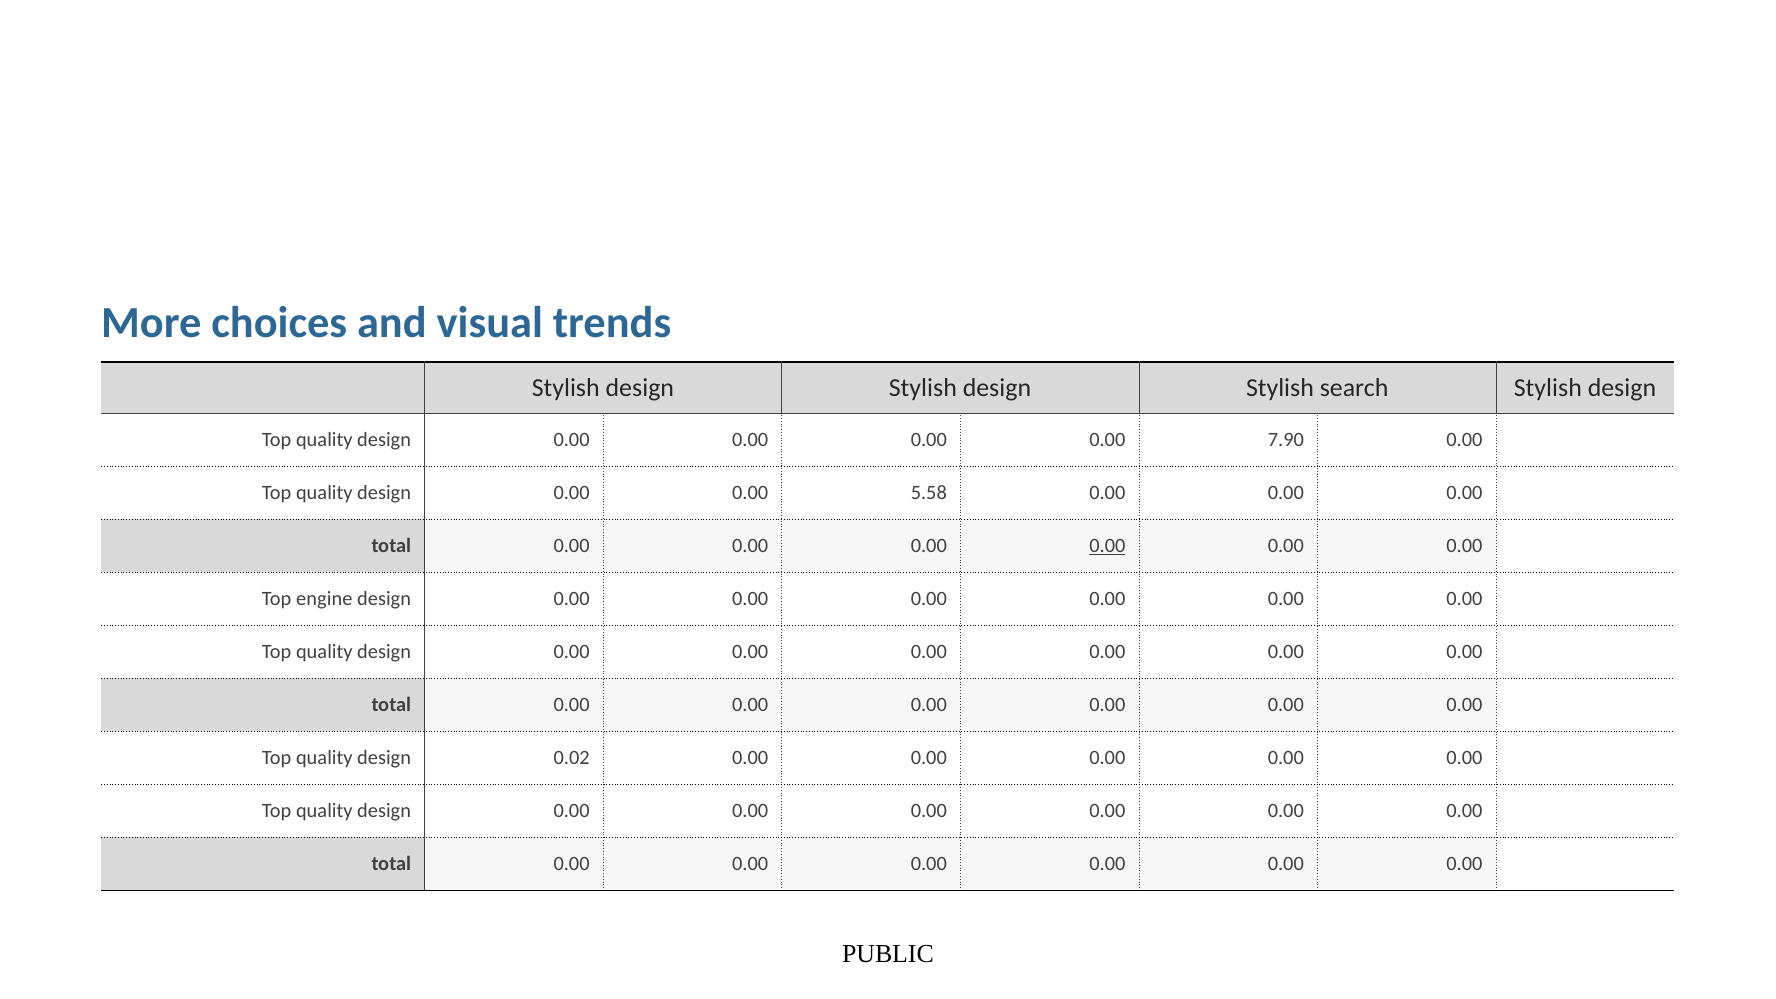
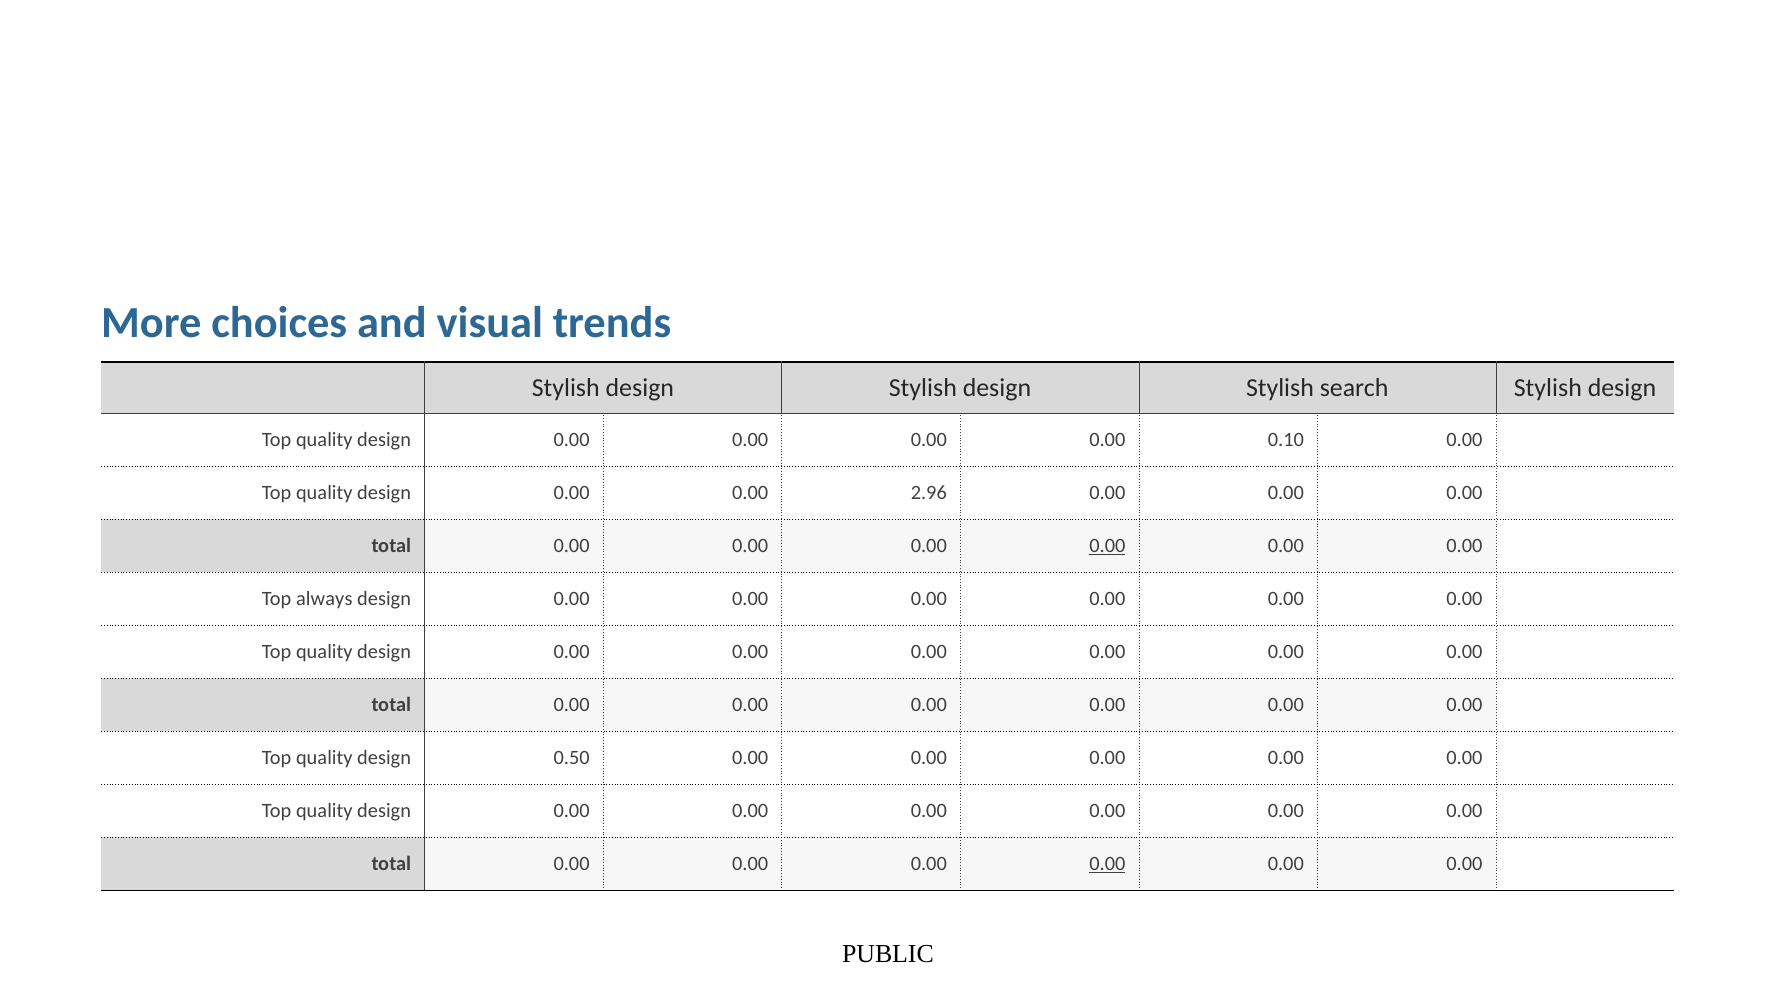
7.90: 7.90 -> 0.10
5.58: 5.58 -> 2.96
engine: engine -> always
0.02: 0.02 -> 0.50
0.00 at (1107, 864) underline: none -> present
